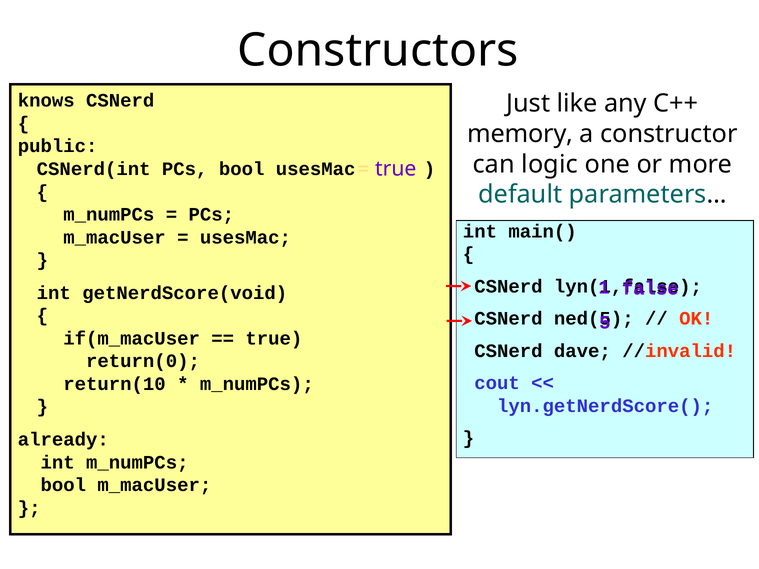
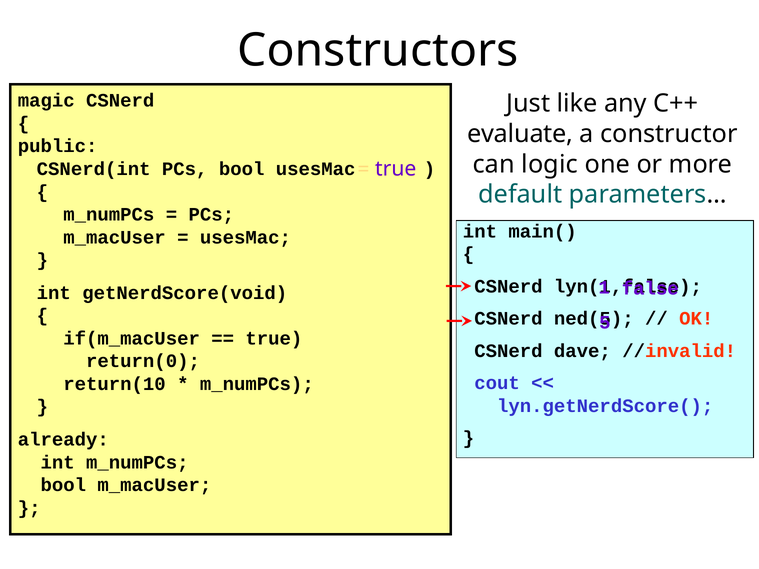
knows: knows -> magic
memory: memory -> evaluate
